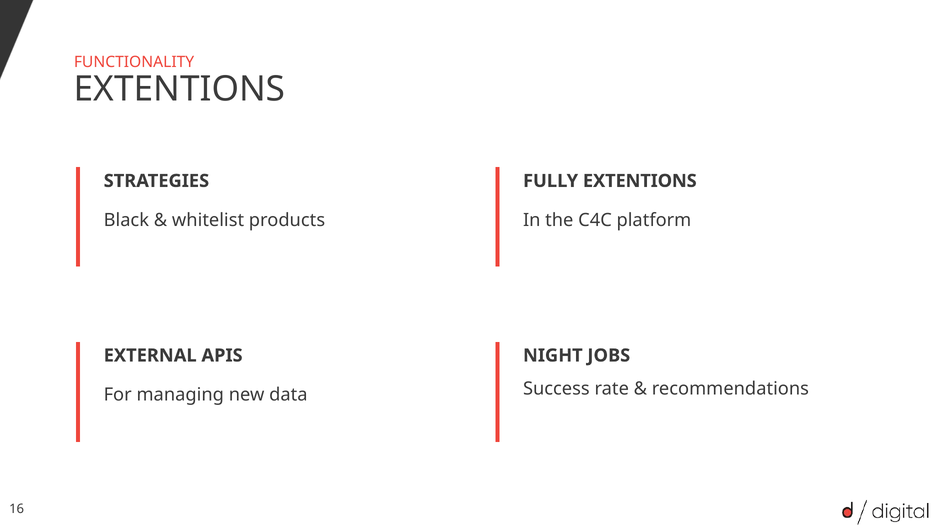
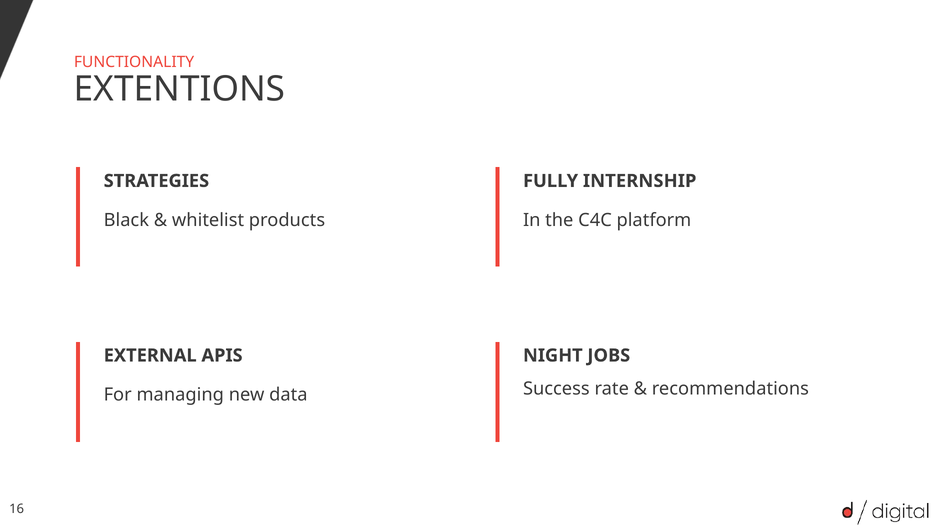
FULLY EXTENTIONS: EXTENTIONS -> INTERNSHIP
